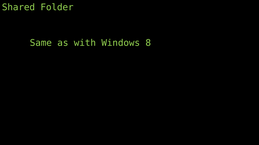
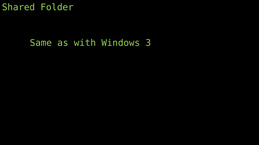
8: 8 -> 3
